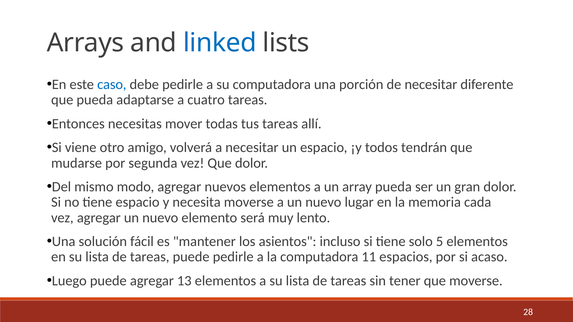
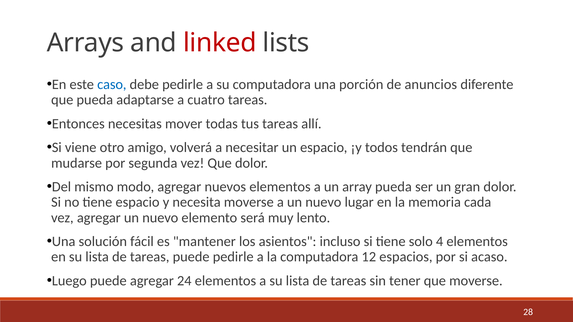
linked colour: blue -> red
de necesitar: necesitar -> anuncios
5: 5 -> 4
11: 11 -> 12
13: 13 -> 24
